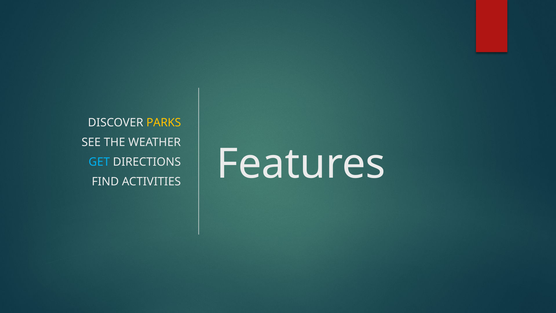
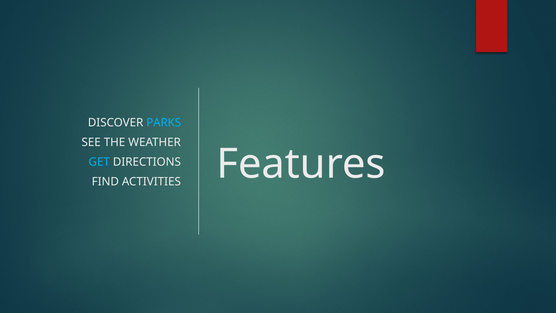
PARKS colour: yellow -> light blue
